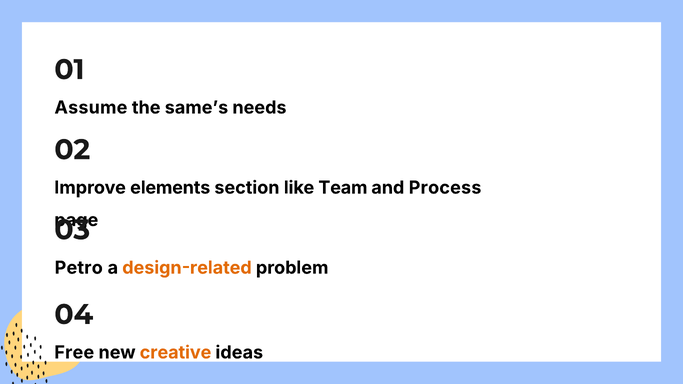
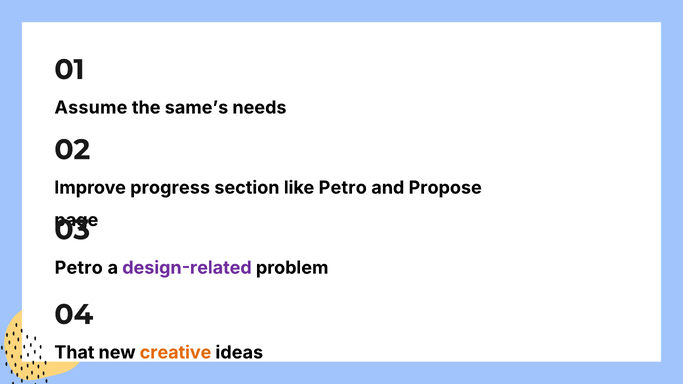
elements: elements -> progress
like Team: Team -> Petro
Process: Process -> Propose
design-related colour: orange -> purple
Free: Free -> That
